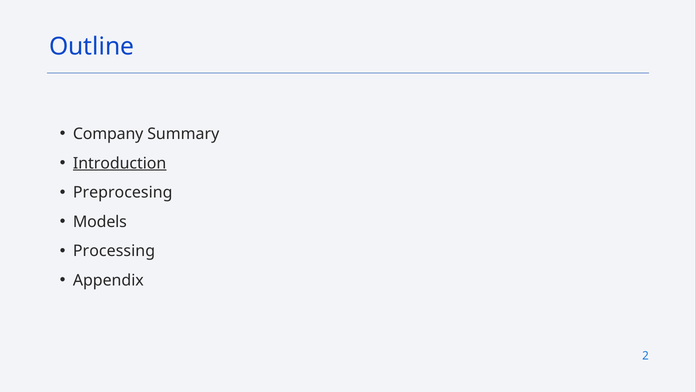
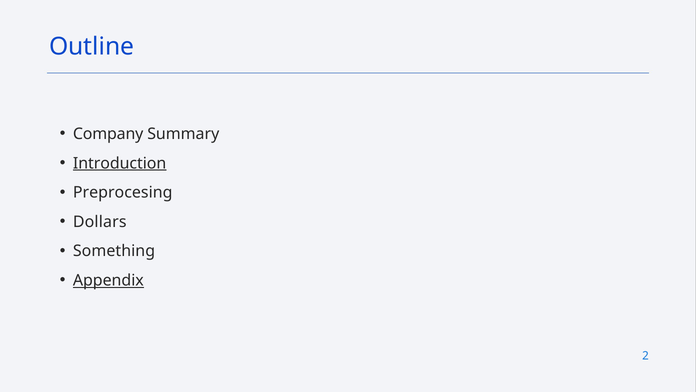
Models: Models -> Dollars
Processing: Processing -> Something
Appendix underline: none -> present
